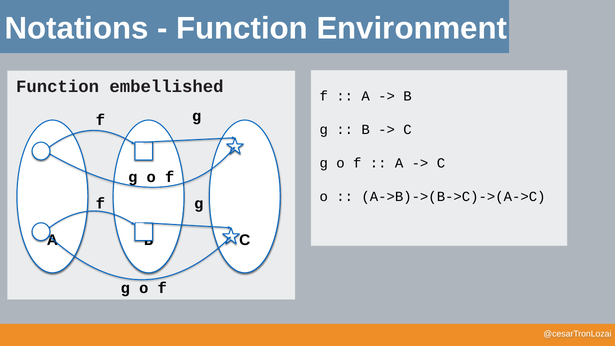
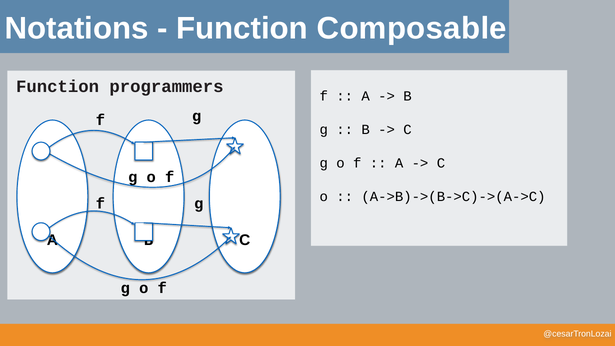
Environment: Environment -> Composable
embellished: embellished -> programmers
